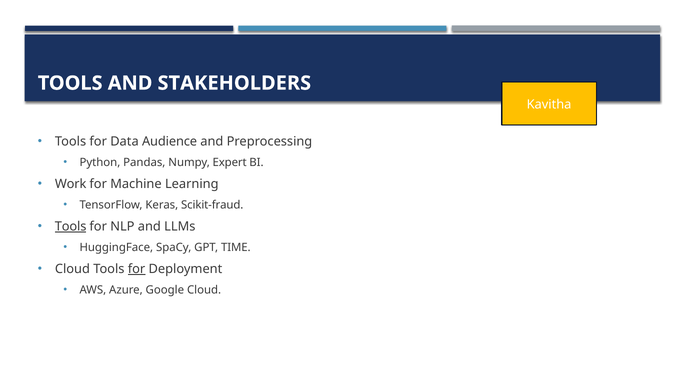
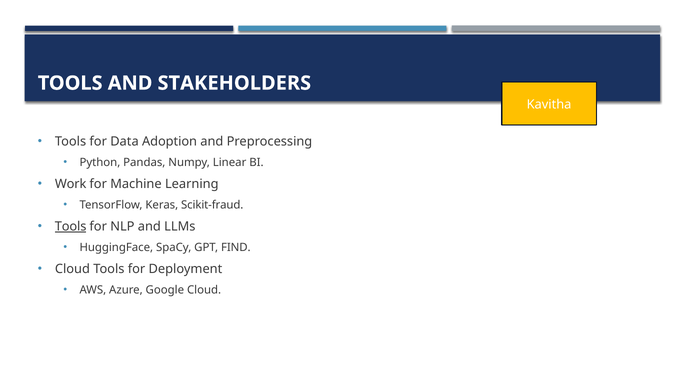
Audience: Audience -> Adoption
Expert: Expert -> Linear
TIME: TIME -> FIND
for at (137, 269) underline: present -> none
